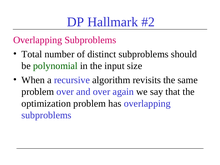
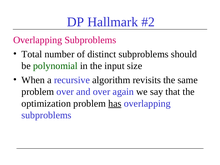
has underline: none -> present
